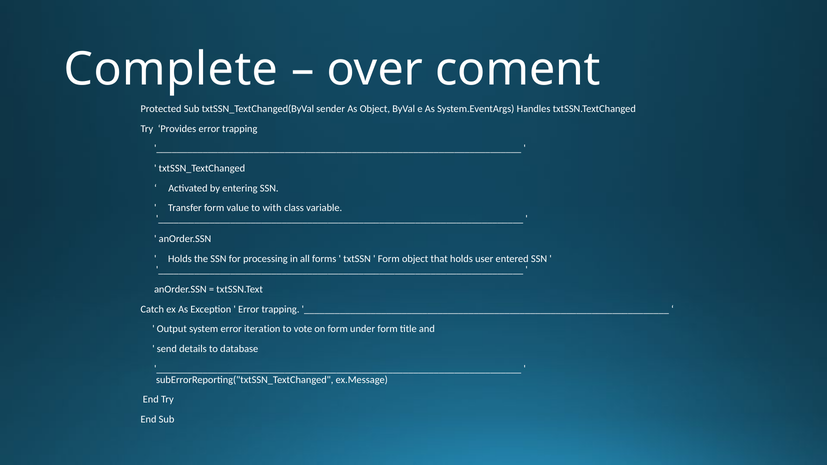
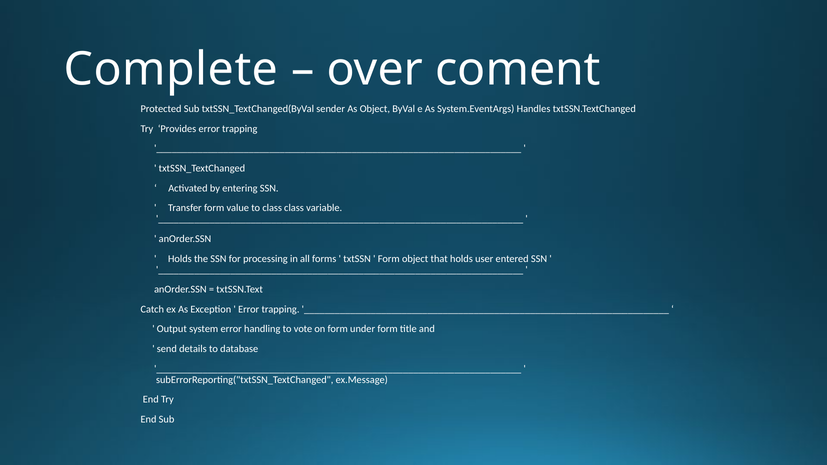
to with: with -> class
iteration: iteration -> handling
